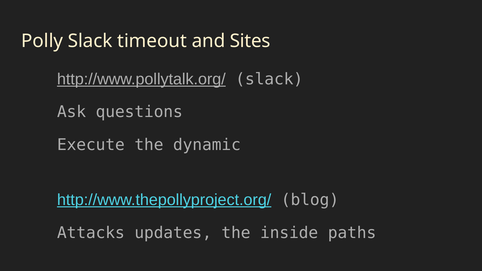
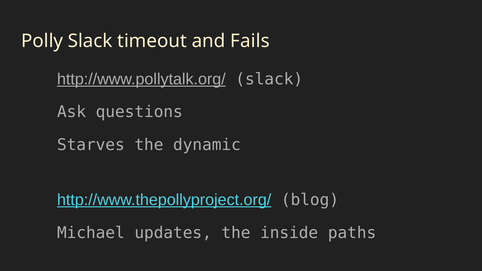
Sites: Sites -> Fails
Execute: Execute -> Starves
Attacks: Attacks -> Michael
